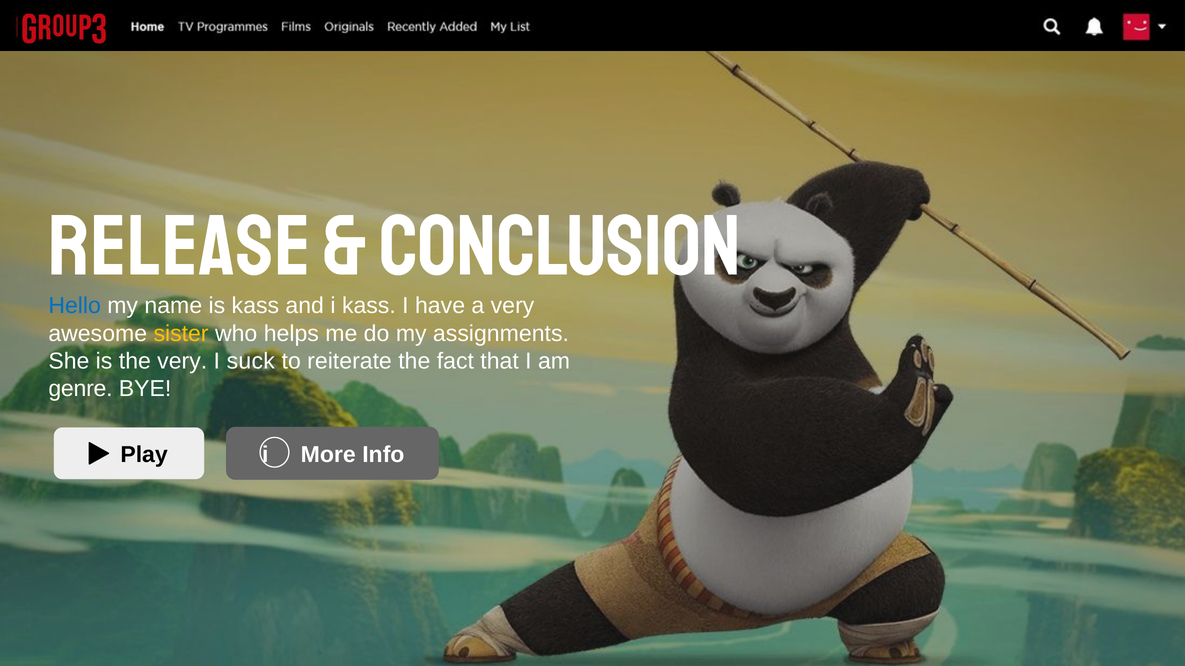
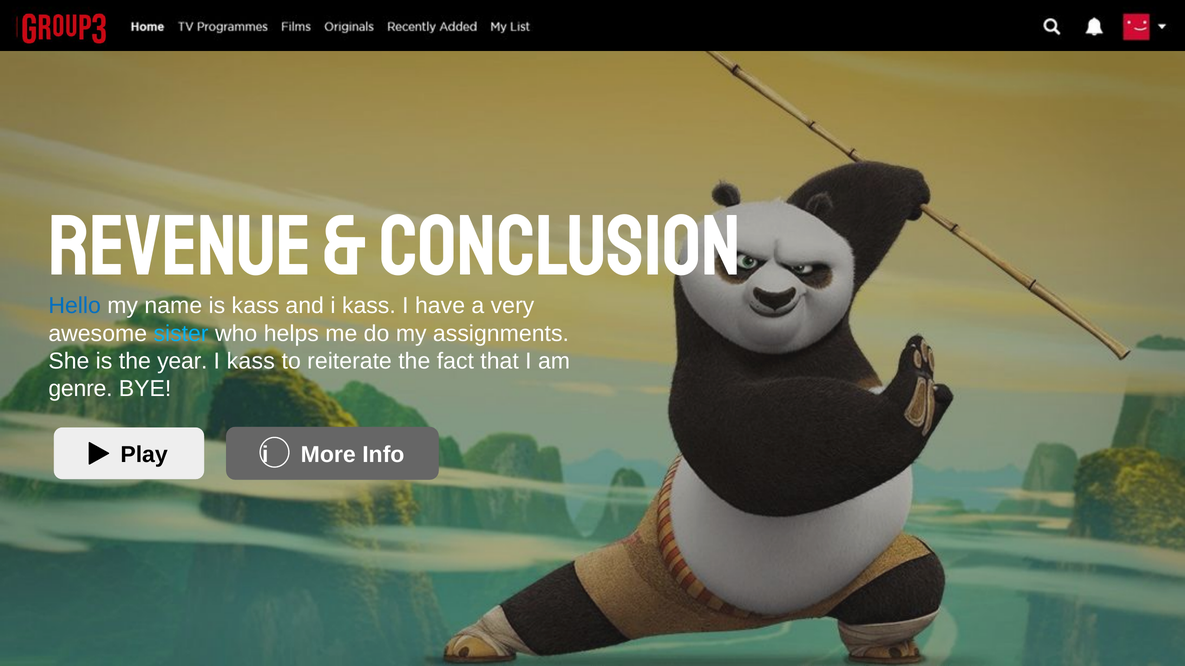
Release: Release -> Revenue
sister colour: yellow -> light blue
the very: very -> year
suck at (251, 361): suck -> kass
